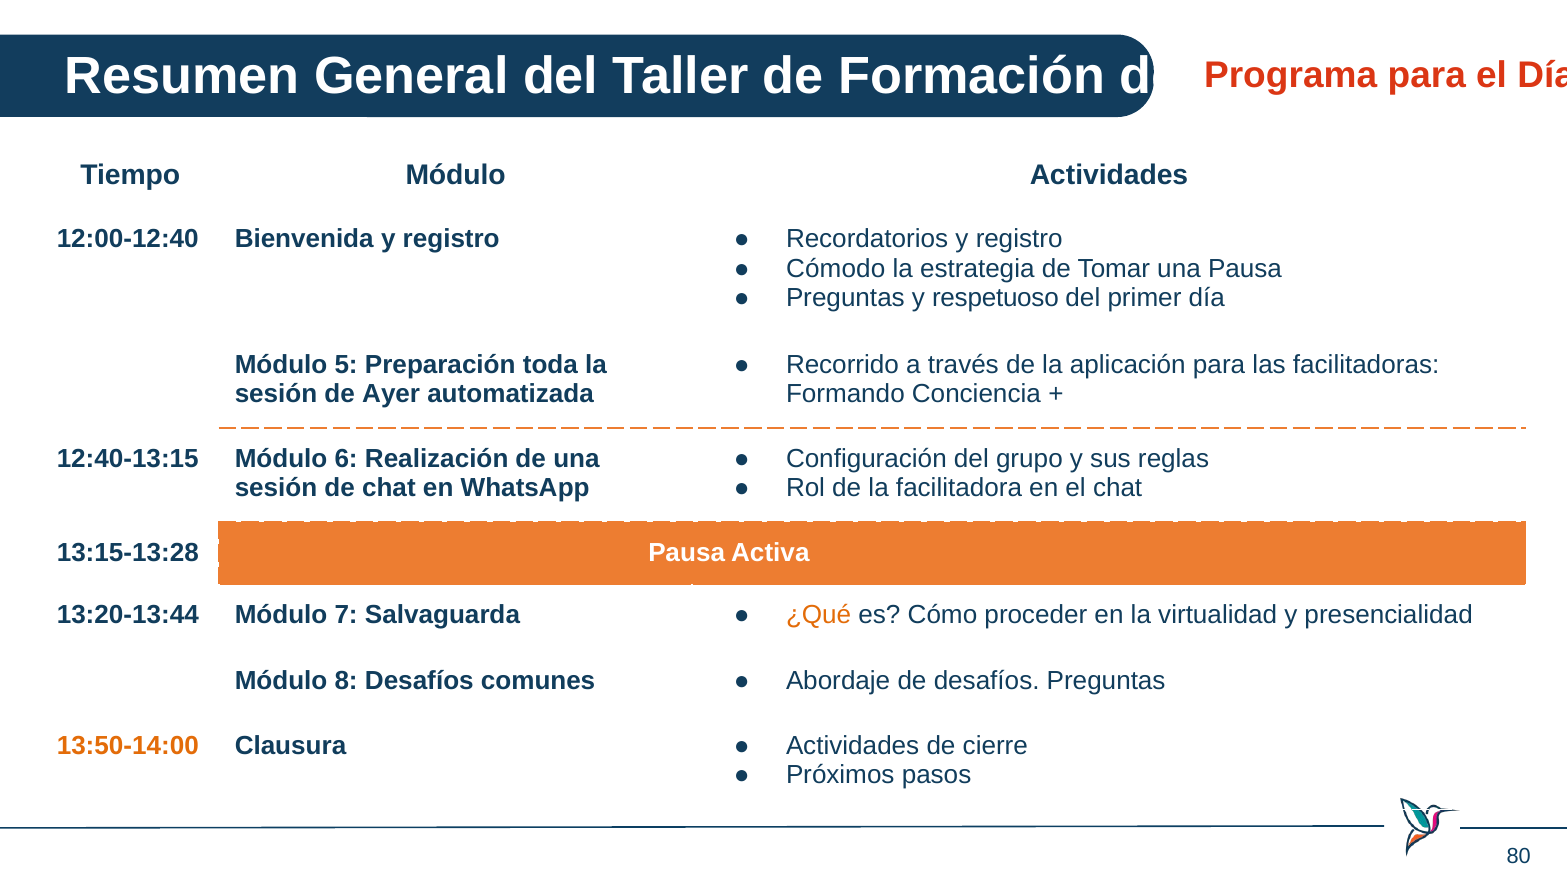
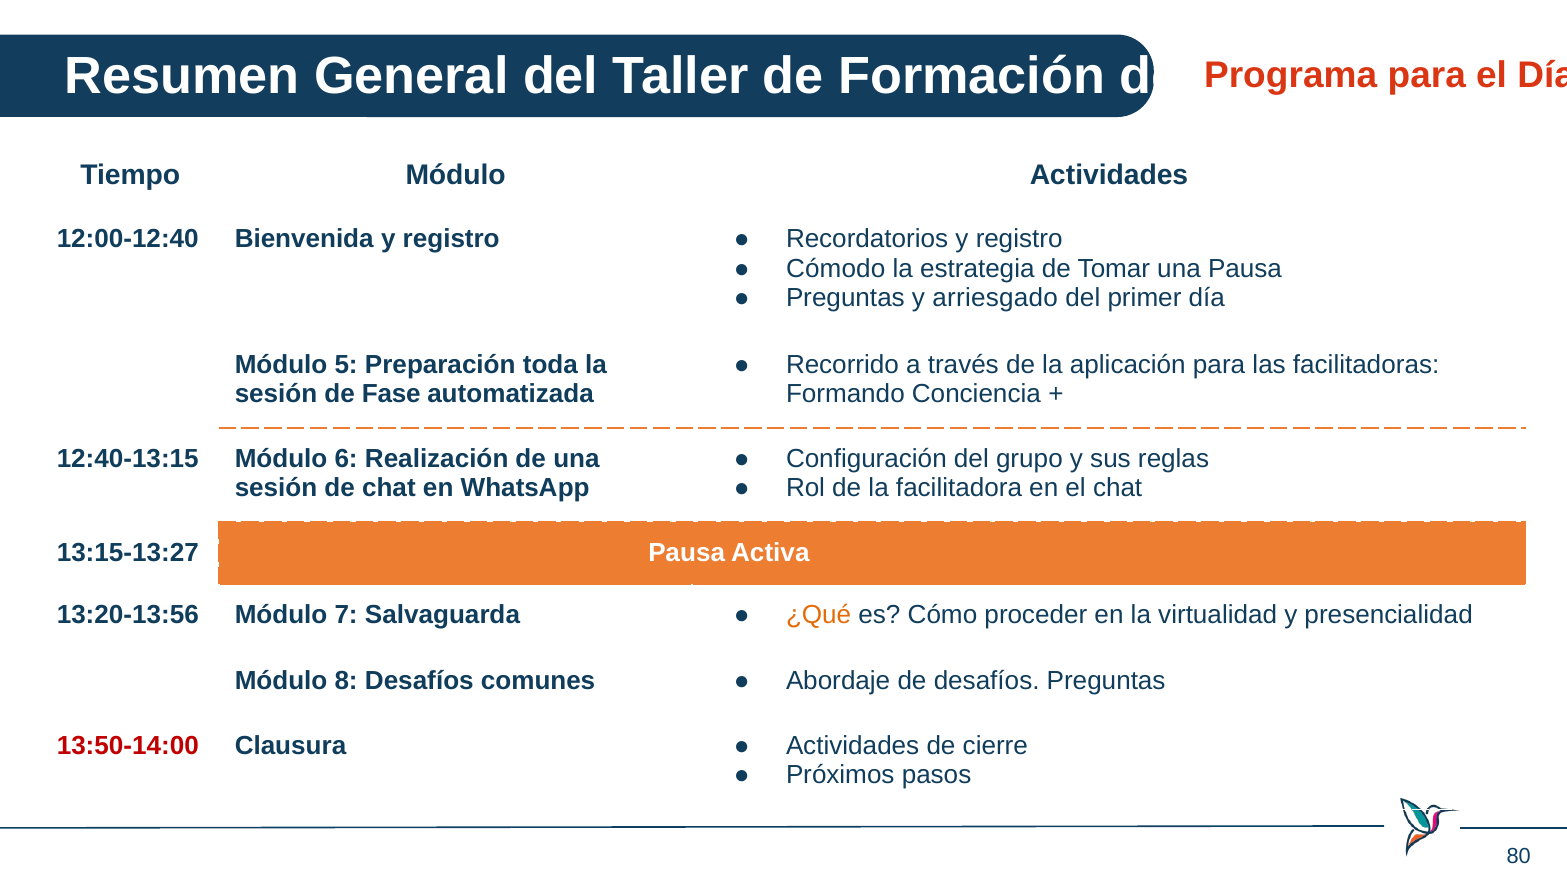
respetuoso: respetuoso -> arriesgado
Ayer: Ayer -> Fase
13:15-13:28: 13:15-13:28 -> 13:15-13:27
13:20-13:44: 13:20-13:44 -> 13:20-13:56
13:50-14:00 colour: orange -> red
